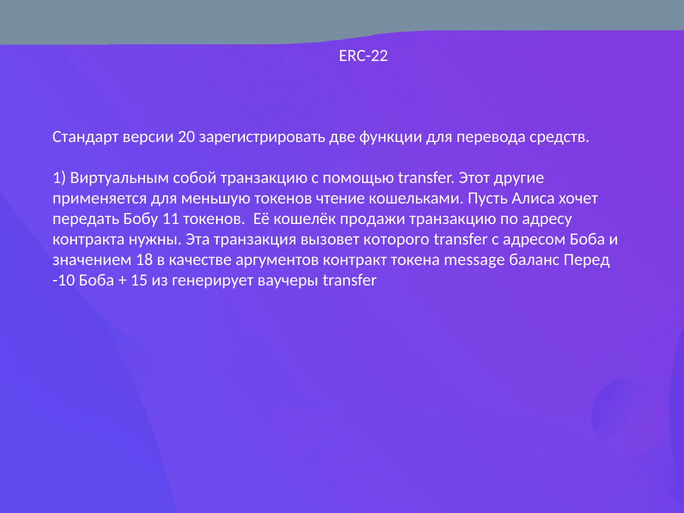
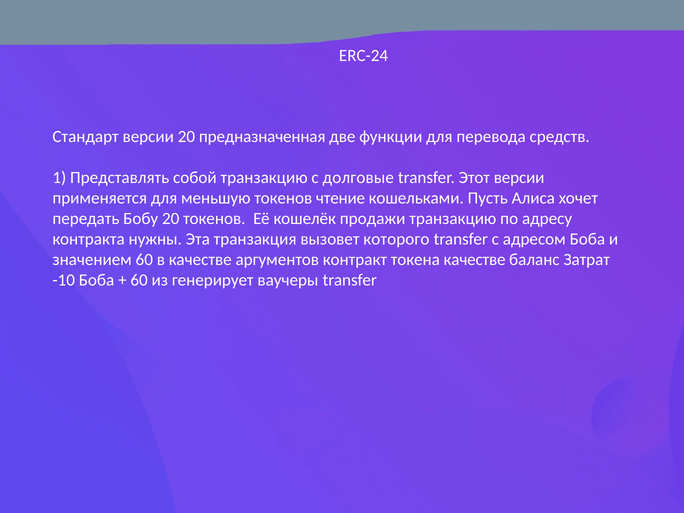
ERC-22: ERC-22 -> ERC-24
зарегистрировать: зарегистрировать -> предназначенная
Виртуальным: Виртуальным -> Представлять
помощью: помощью -> долговые
Этот другие: другие -> версии
Бобу 11: 11 -> 20
значением 18: 18 -> 60
токена message: message -> качестве
Перед: Перед -> Затрат
15 at (139, 280): 15 -> 60
